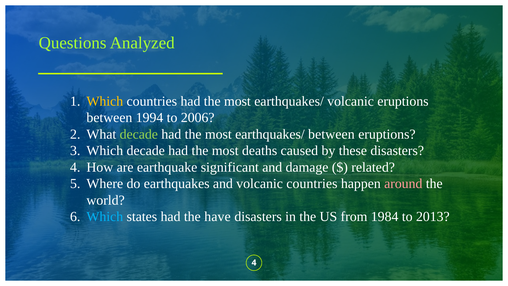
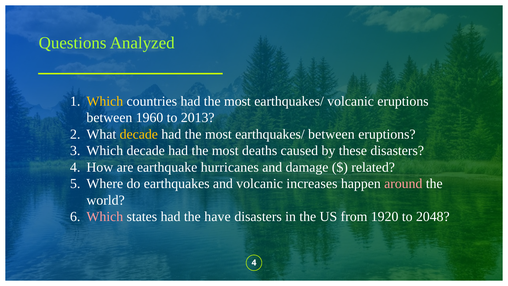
1994: 1994 -> 1960
2006: 2006 -> 2013
decade at (139, 134) colour: light green -> yellow
significant: significant -> hurricanes
volcanic countries: countries -> increases
Which at (105, 217) colour: light blue -> pink
1984: 1984 -> 1920
2013: 2013 -> 2048
